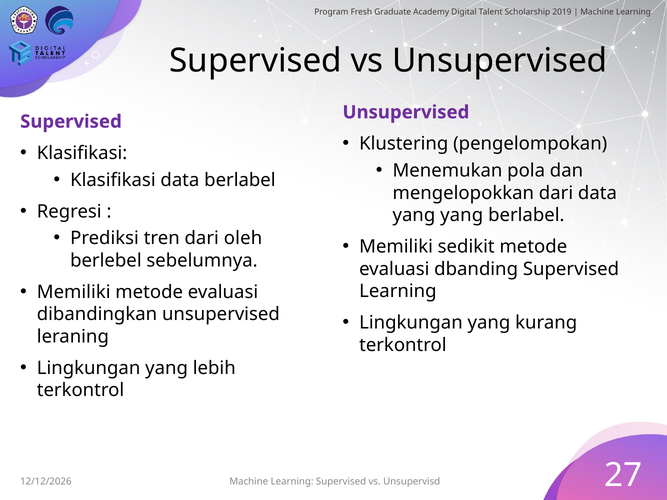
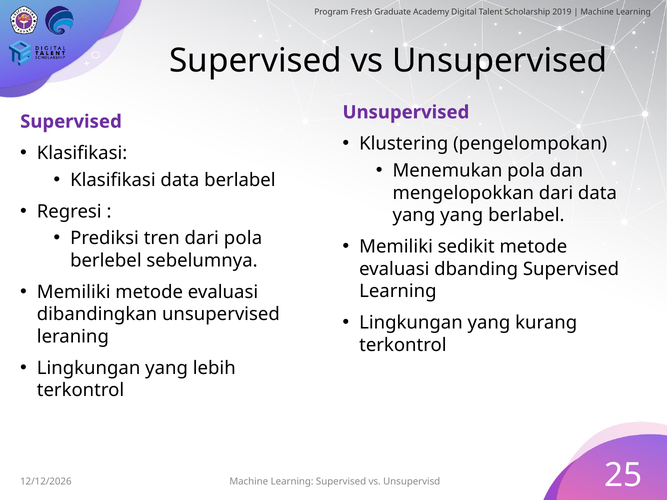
dari oleh: oleh -> pola
27: 27 -> 25
